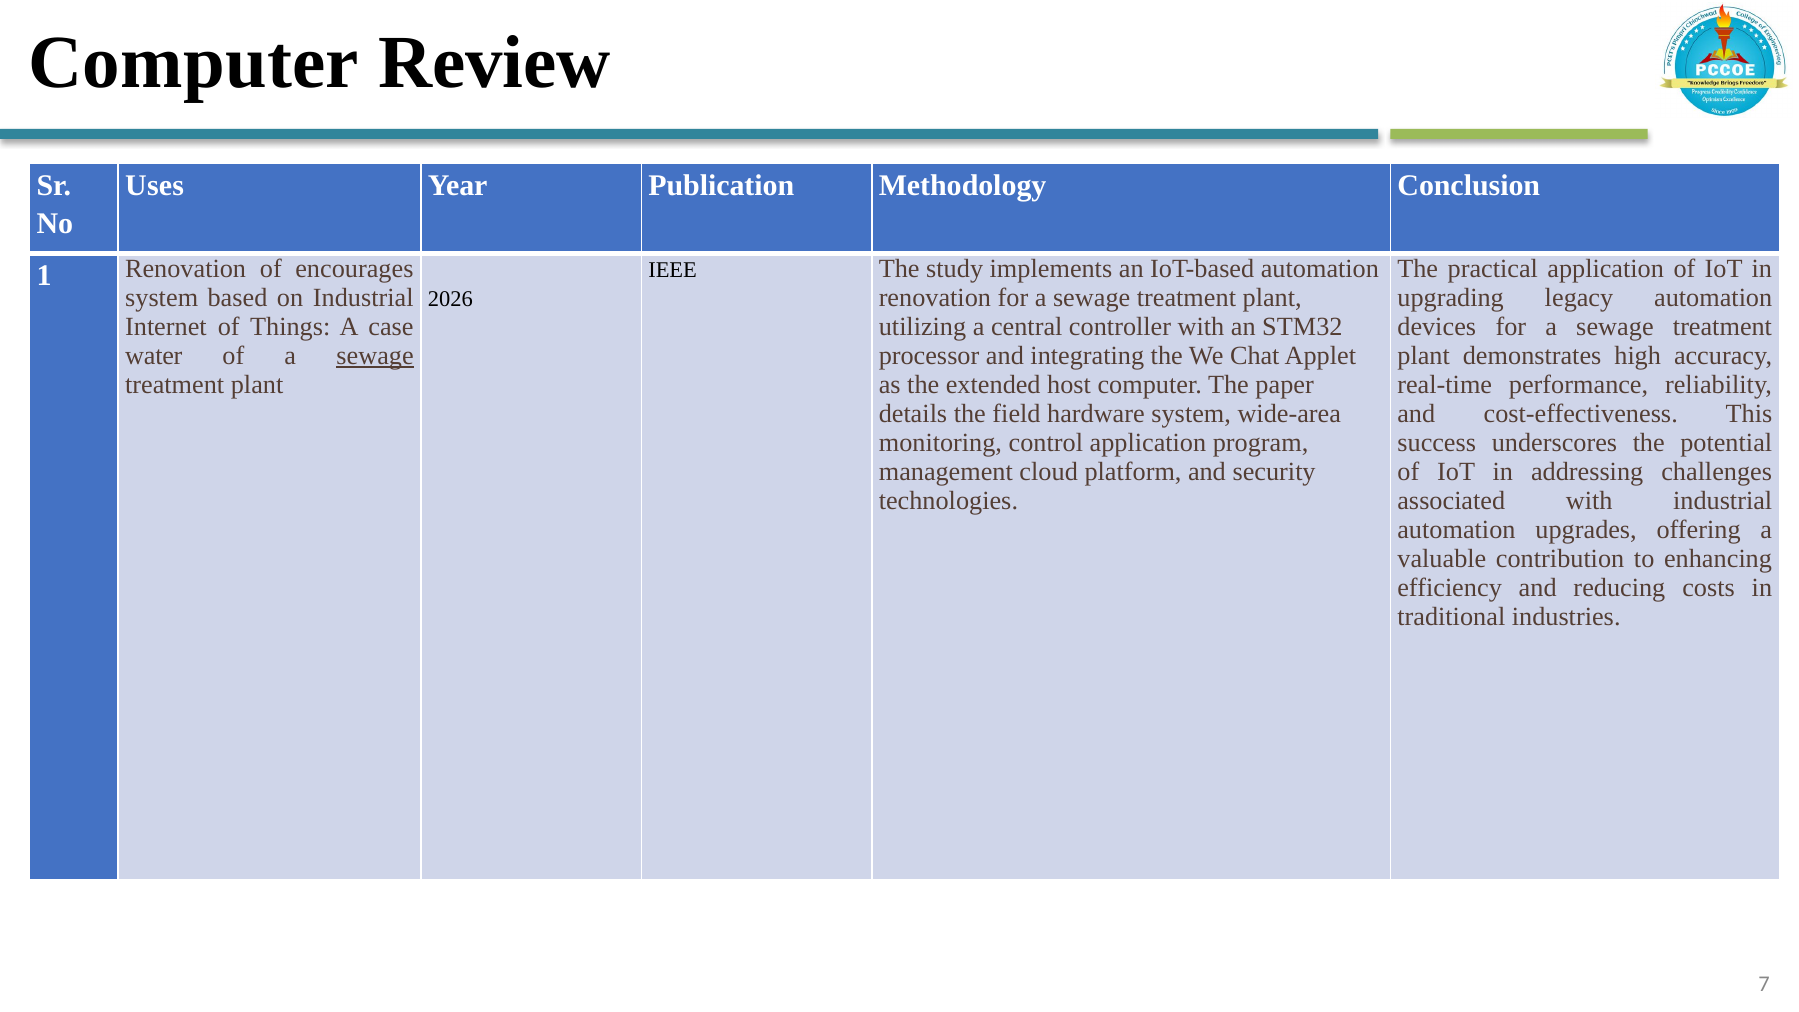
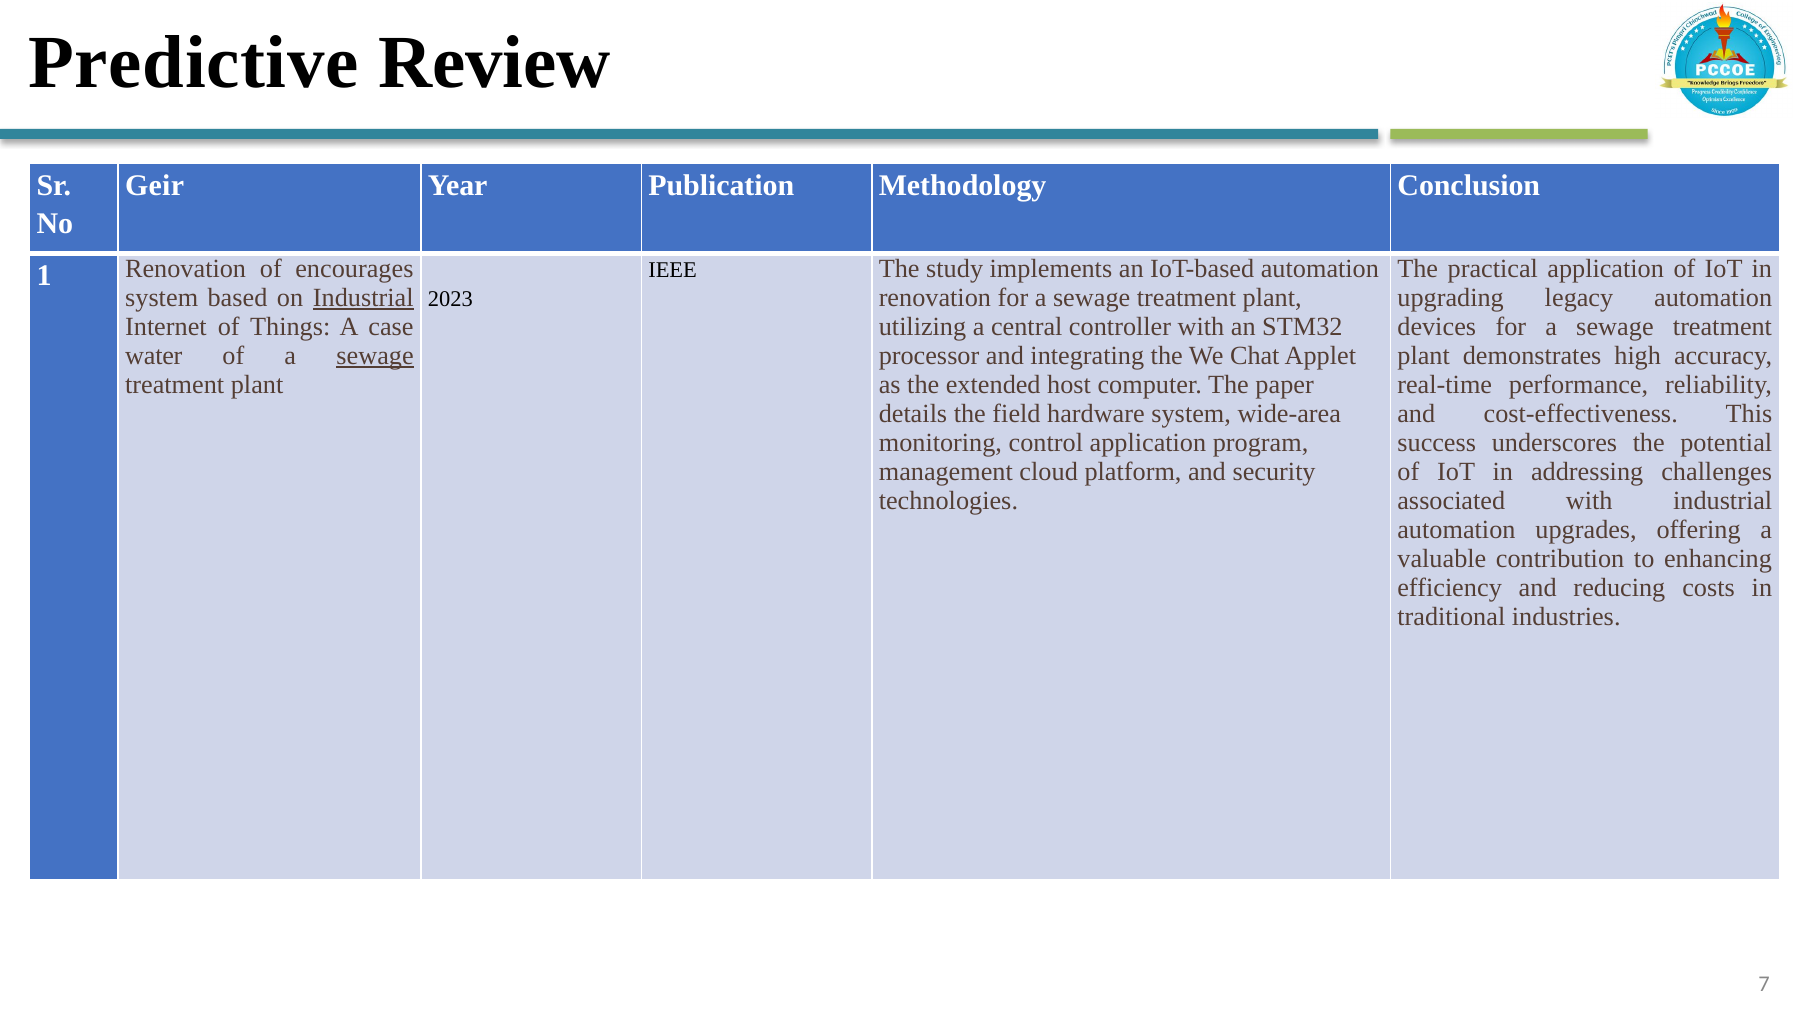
Computer at (194, 63): Computer -> Predictive
Uses: Uses -> Geir
Industrial at (363, 297) underline: none -> present
2026: 2026 -> 2023
